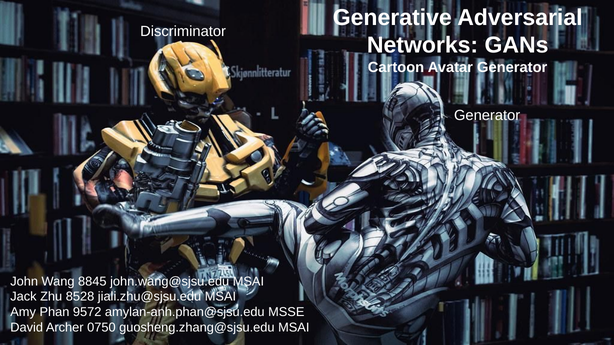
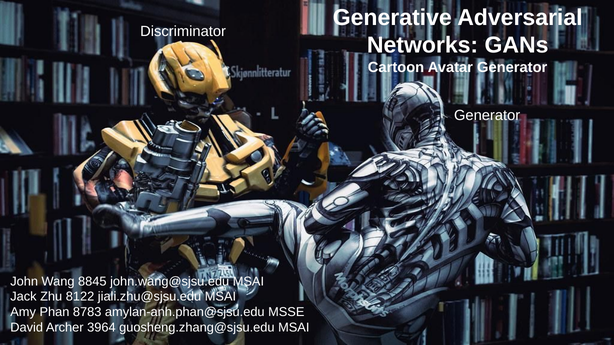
8528: 8528 -> 8122
9572: 9572 -> 8783
0750: 0750 -> 3964
